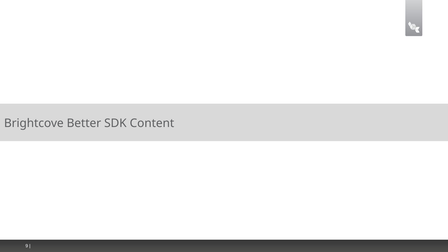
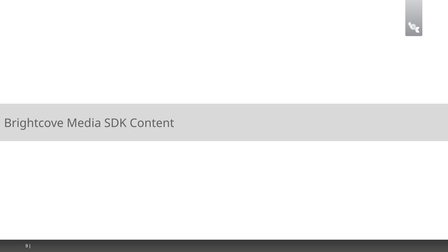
Better: Better -> Media
